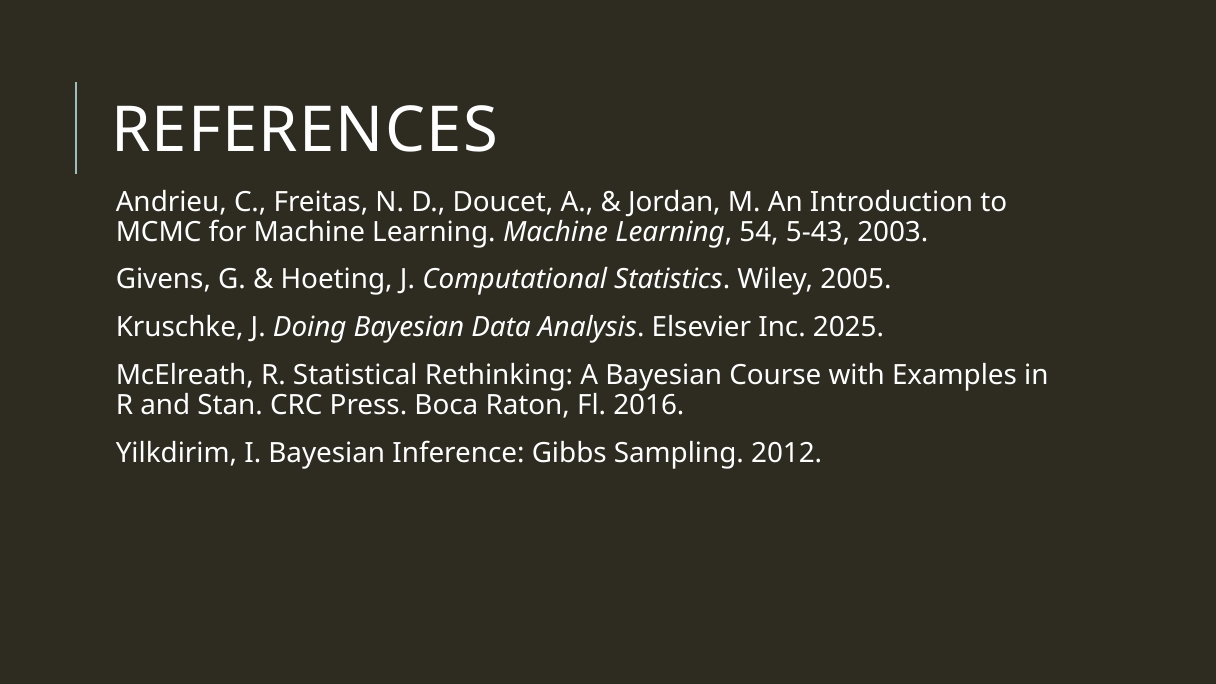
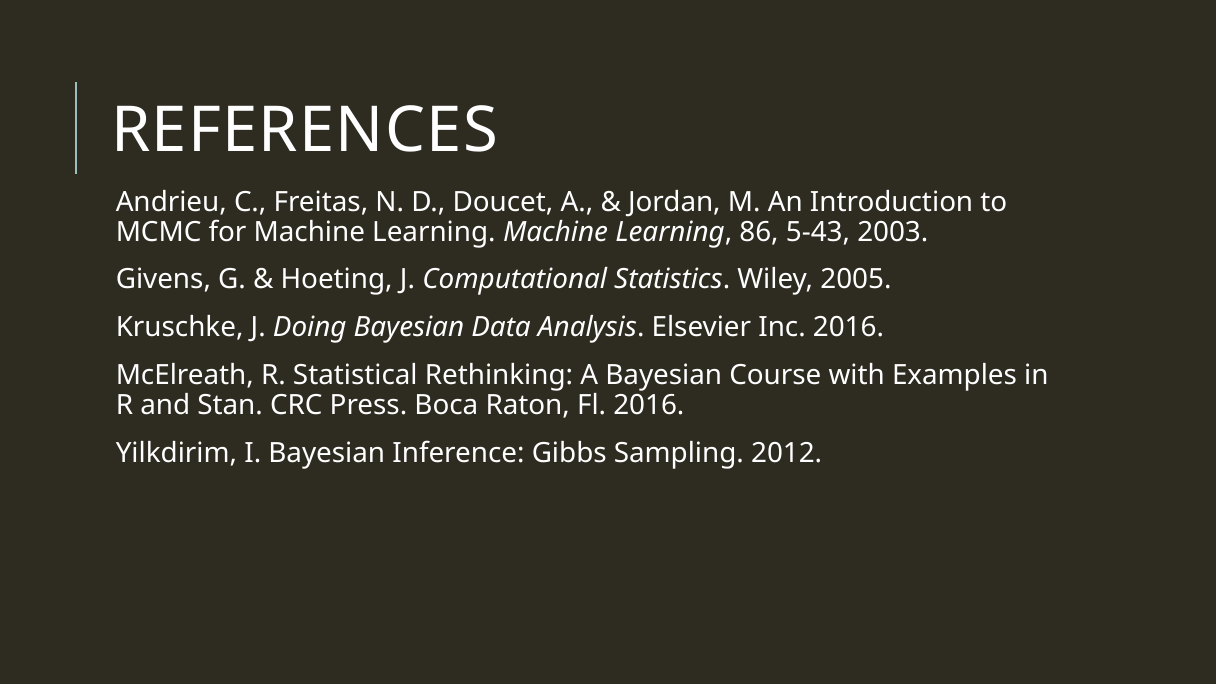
54: 54 -> 86
Inc 2025: 2025 -> 2016
